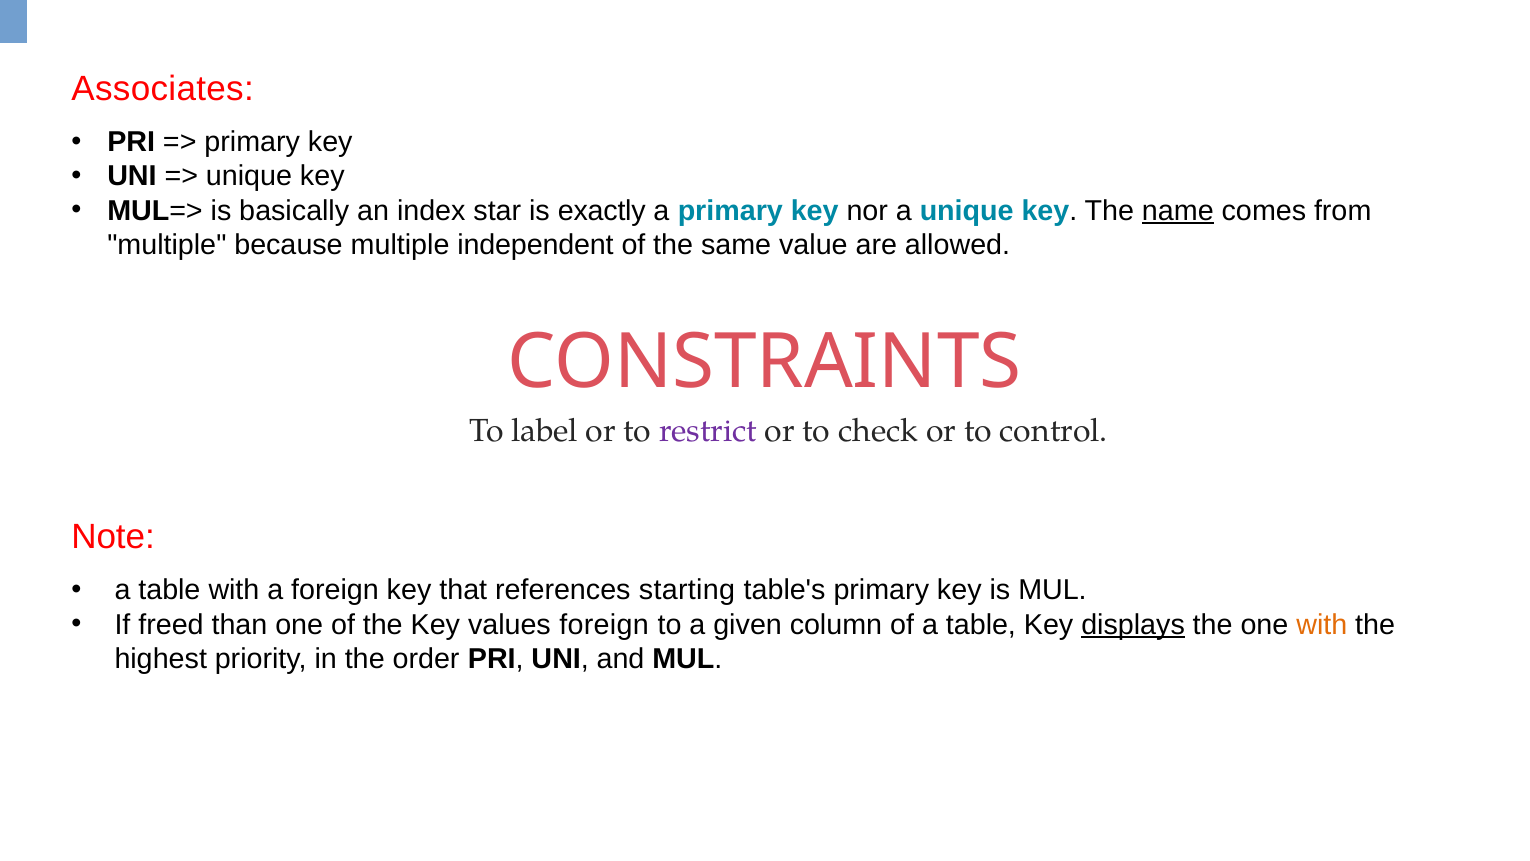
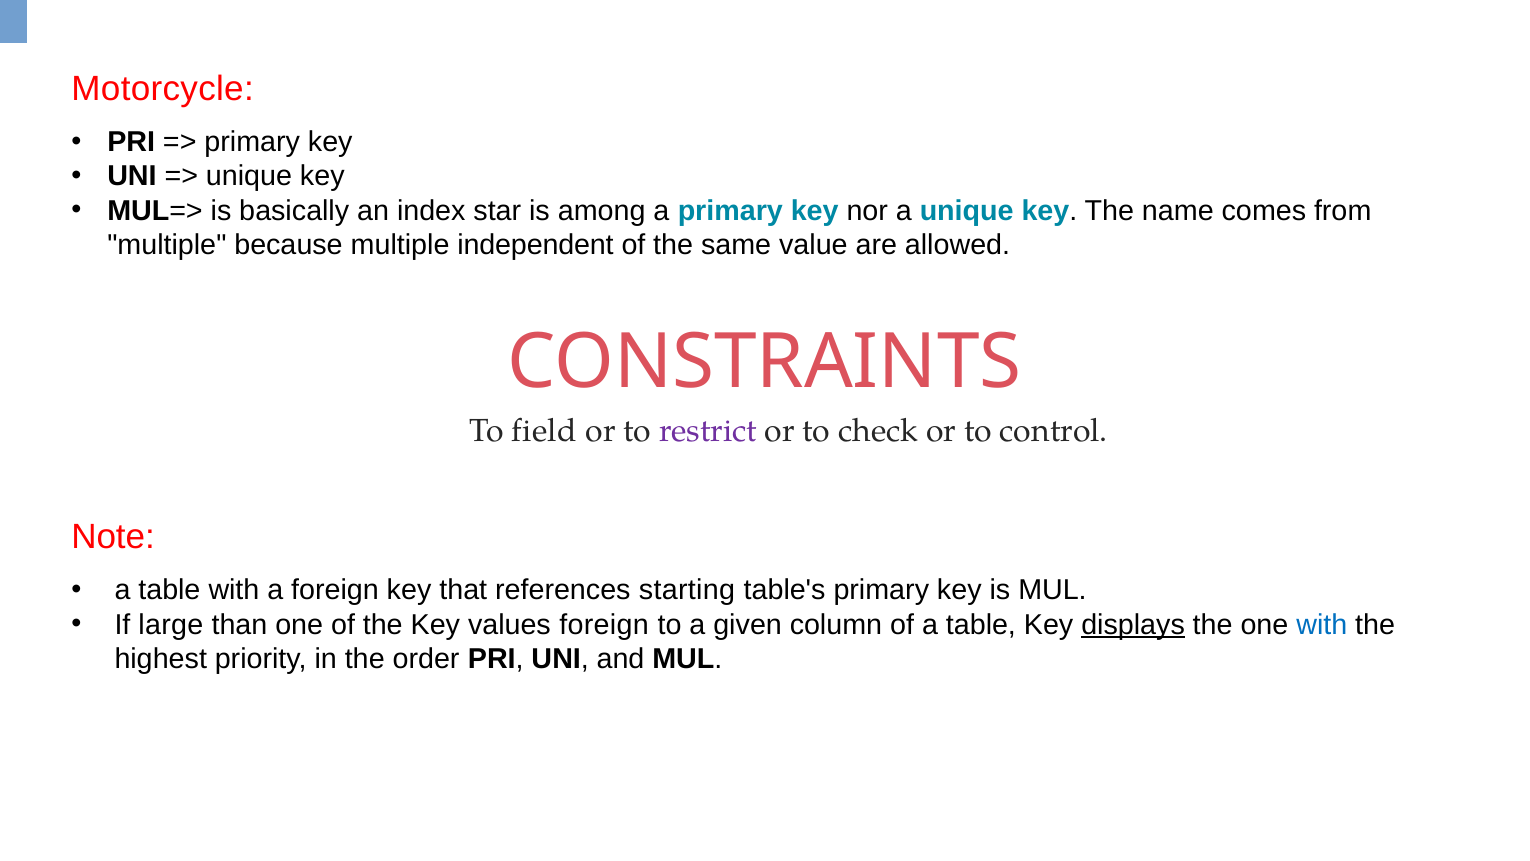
Associates: Associates -> Motorcycle
exactly: exactly -> among
name underline: present -> none
label: label -> field
freed: freed -> large
with at (1322, 624) colour: orange -> blue
